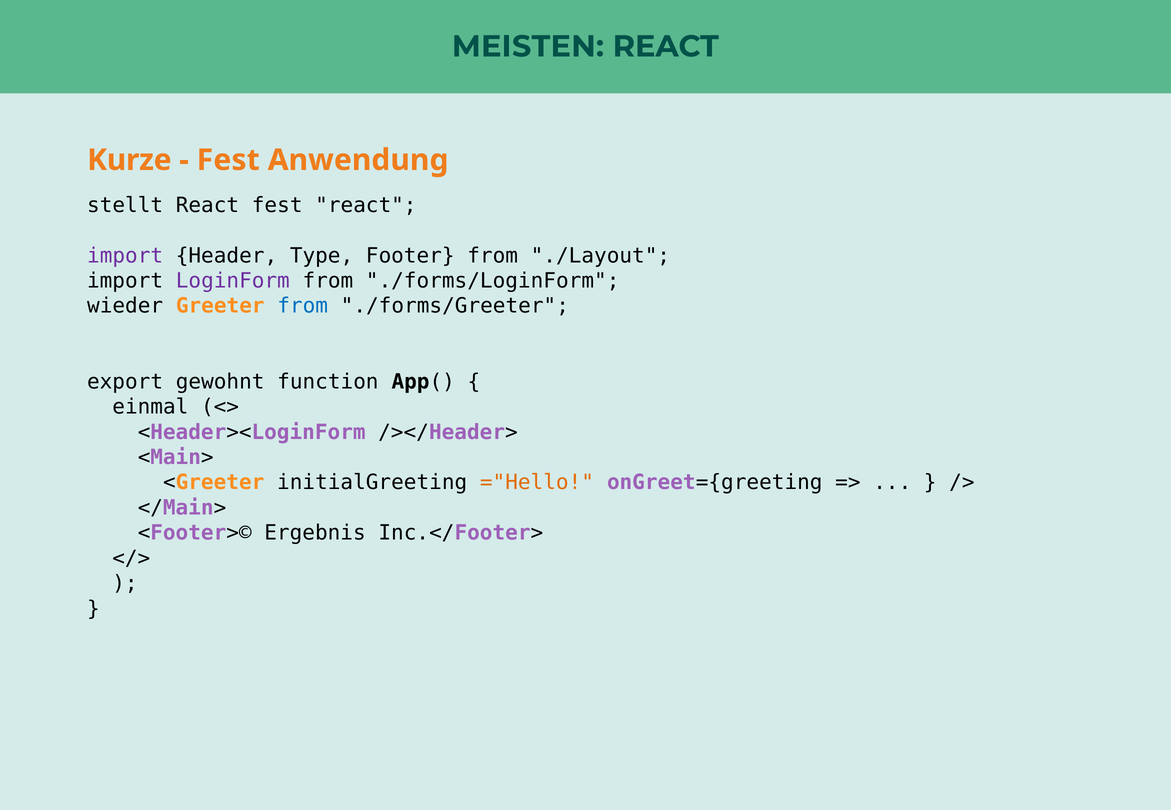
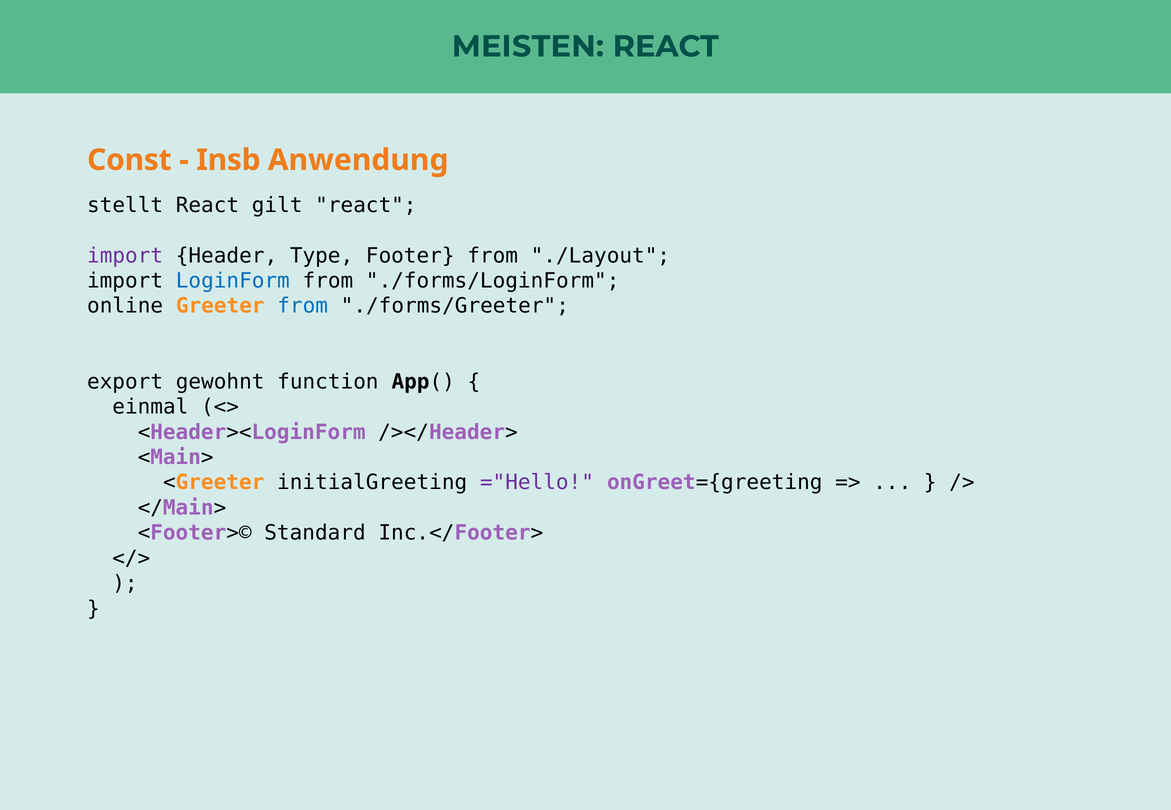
Kurze: Kurze -> Const
Fest at (228, 160): Fest -> Insb
React fest: fest -> gilt
LoginForm colour: purple -> blue
wieder: wieder -> online
="Hello colour: orange -> purple
Ergebnis: Ergebnis -> Standard
